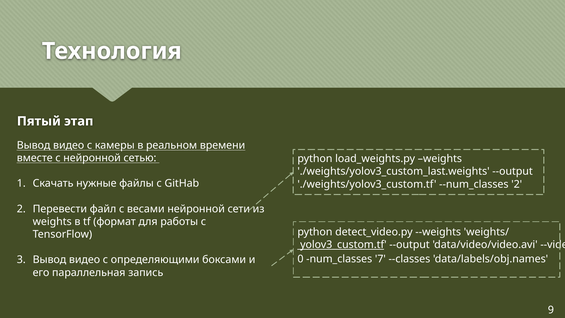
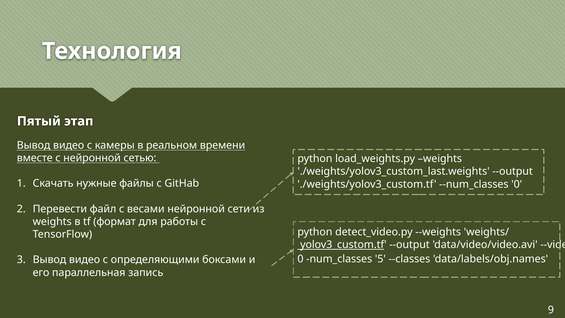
--num_classes 2: 2 -> 0
7: 7 -> 5
